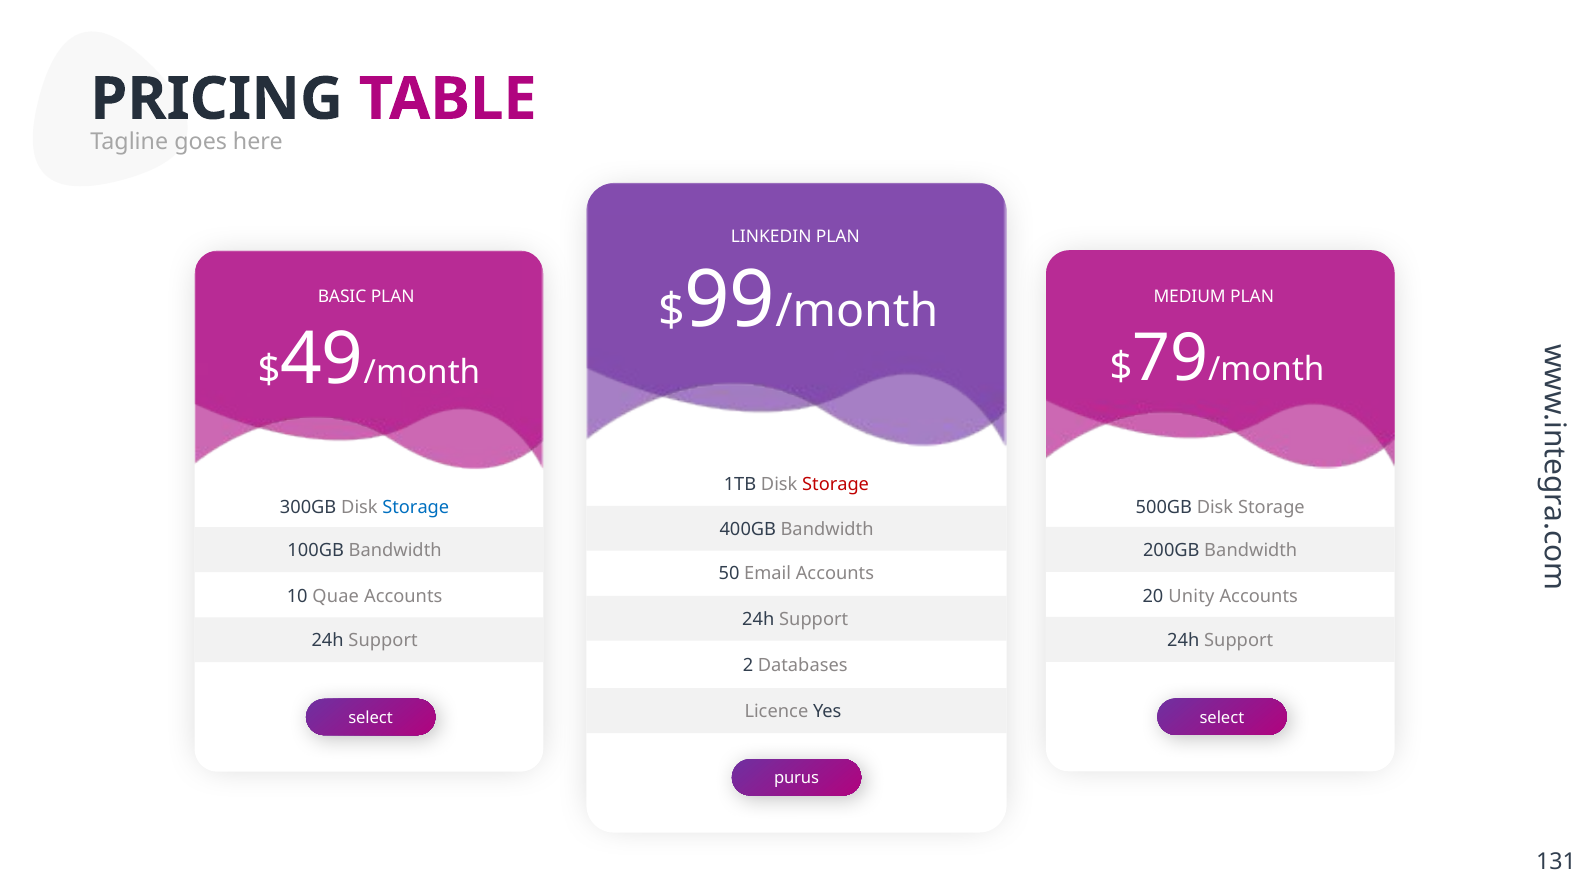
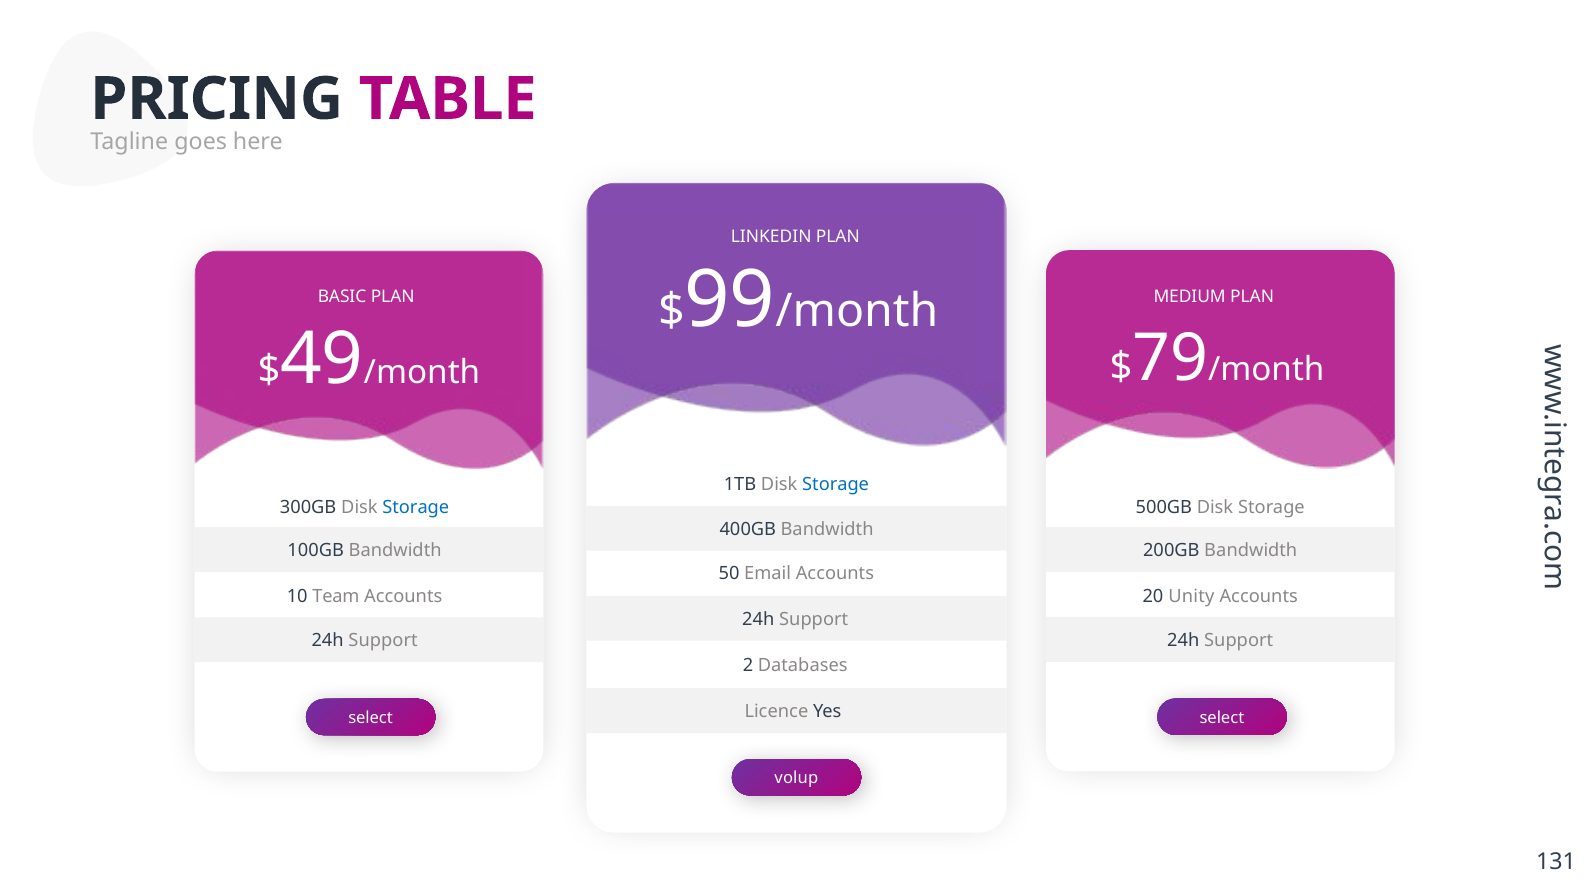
Storage at (836, 485) colour: red -> blue
Quae: Quae -> Team
purus: purus -> volup
